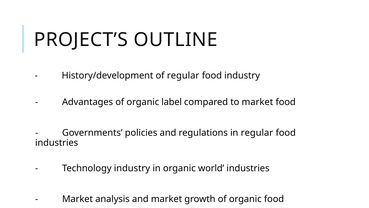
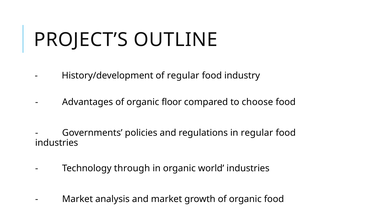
label: label -> floor
to market: market -> choose
Technology industry: industry -> through
